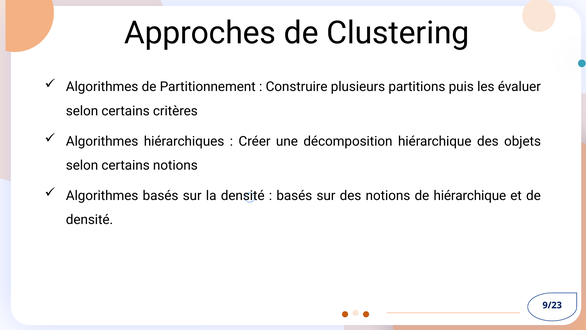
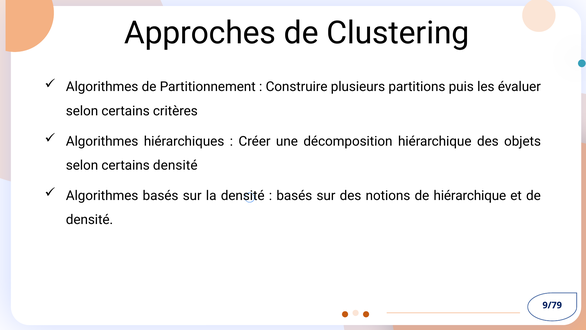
certains notions: notions -> densité
9/23: 9/23 -> 9/79
